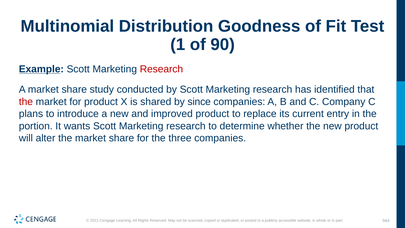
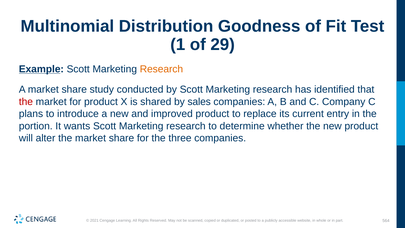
90: 90 -> 29
Research at (161, 69) colour: red -> orange
since: since -> sales
